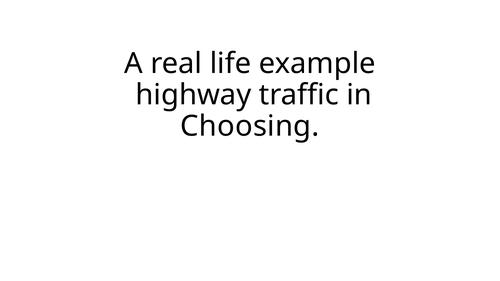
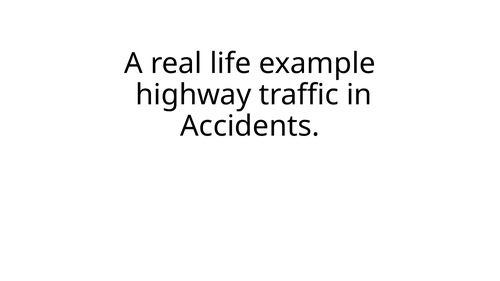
Choosing: Choosing -> Accidents
